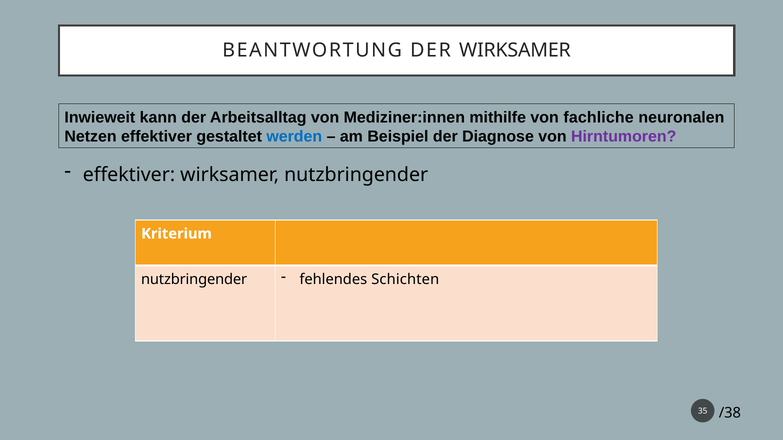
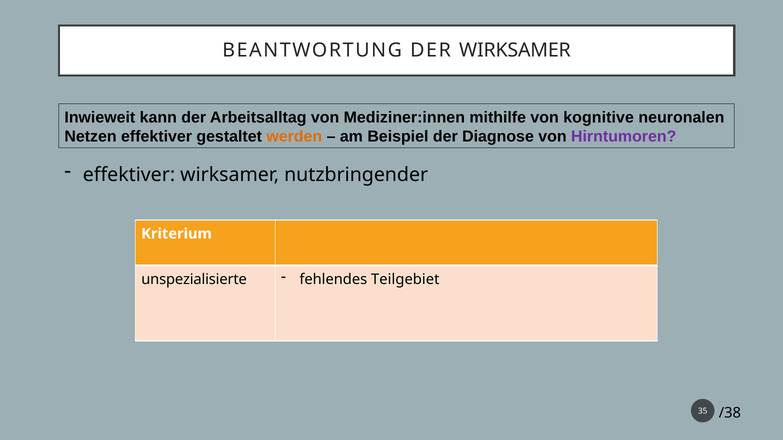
fachliche: fachliche -> kognitive
werden colour: blue -> orange
nutzbringender at (194, 280): nutzbringender -> unspezialisierte
Schichten: Schichten -> Teilgebiet
